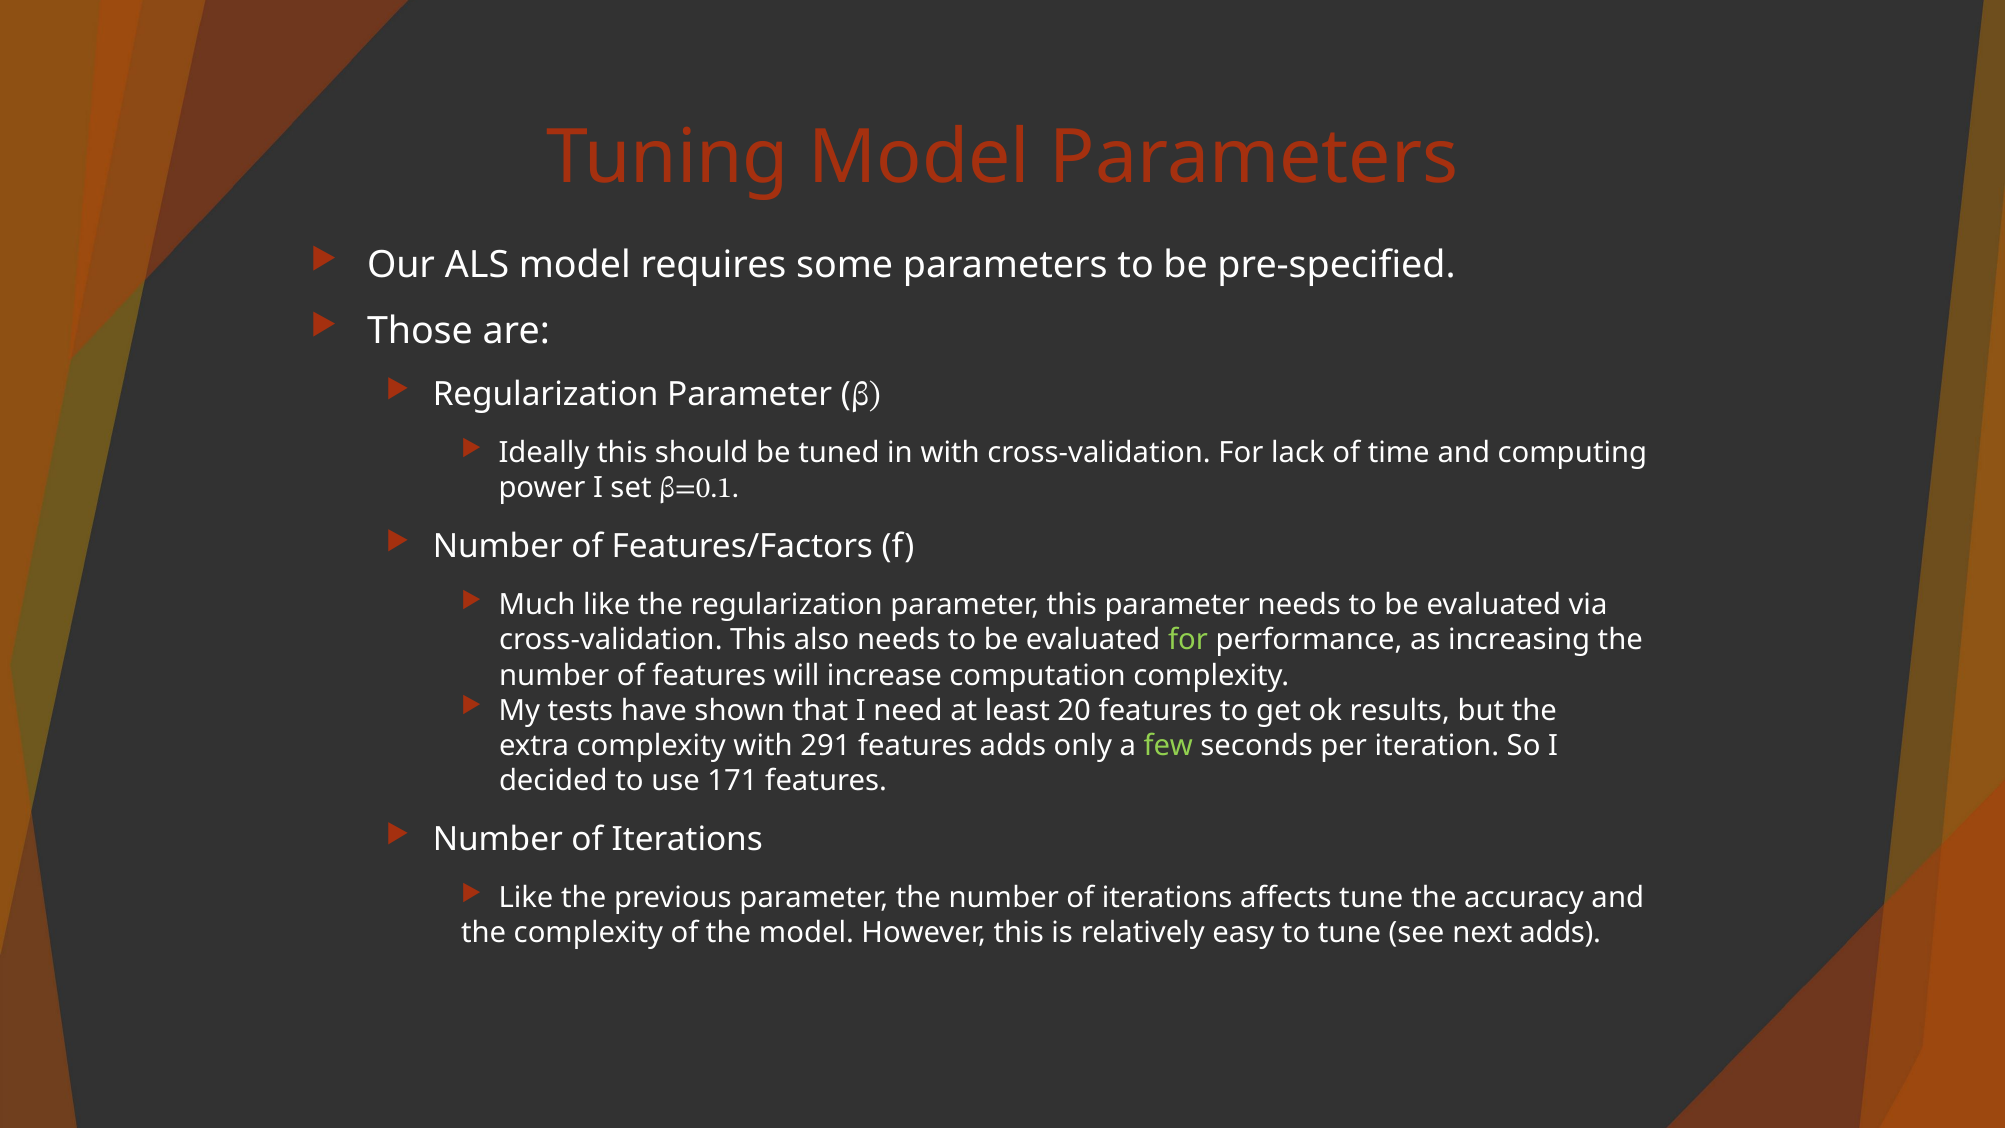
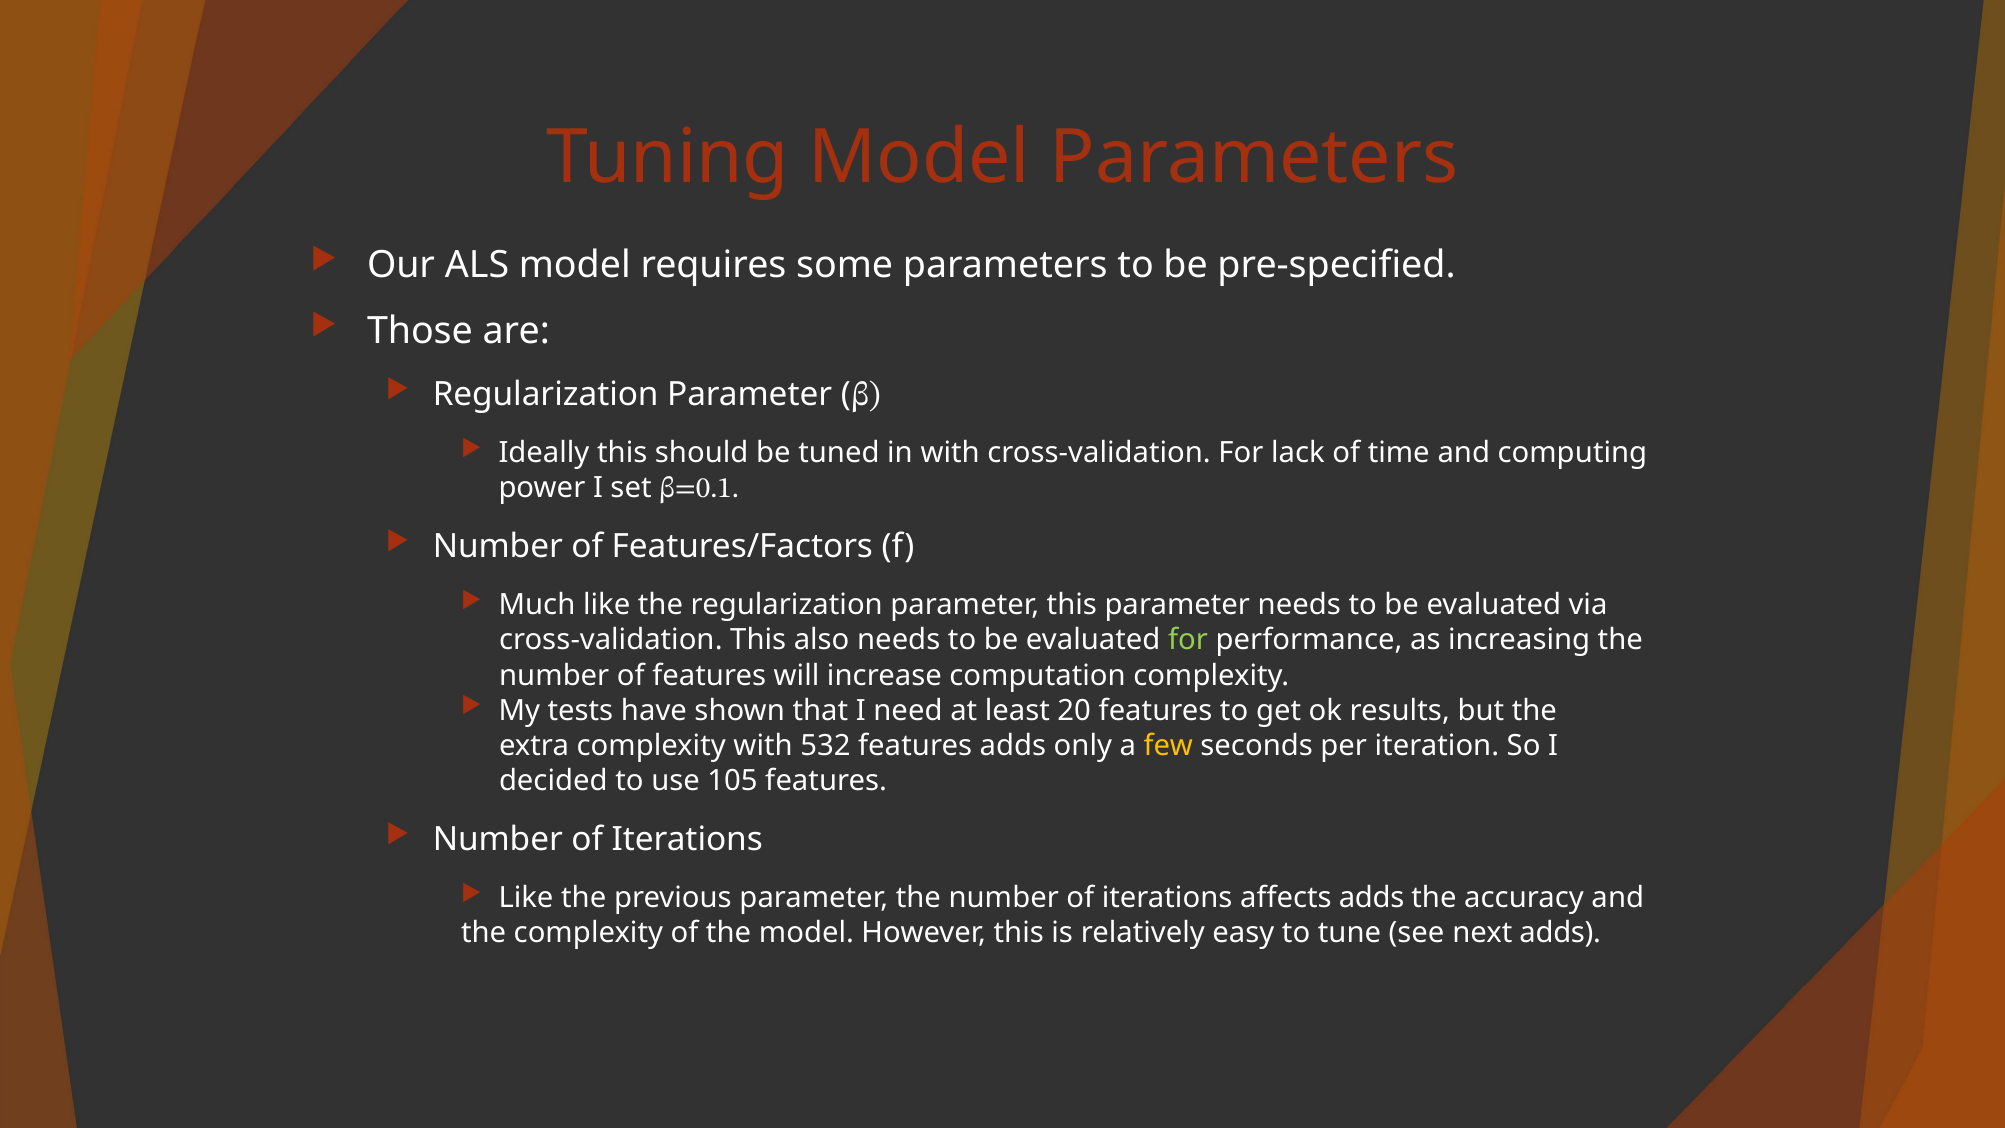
291: 291 -> 532
few colour: light green -> yellow
171: 171 -> 105
affects tune: tune -> adds
